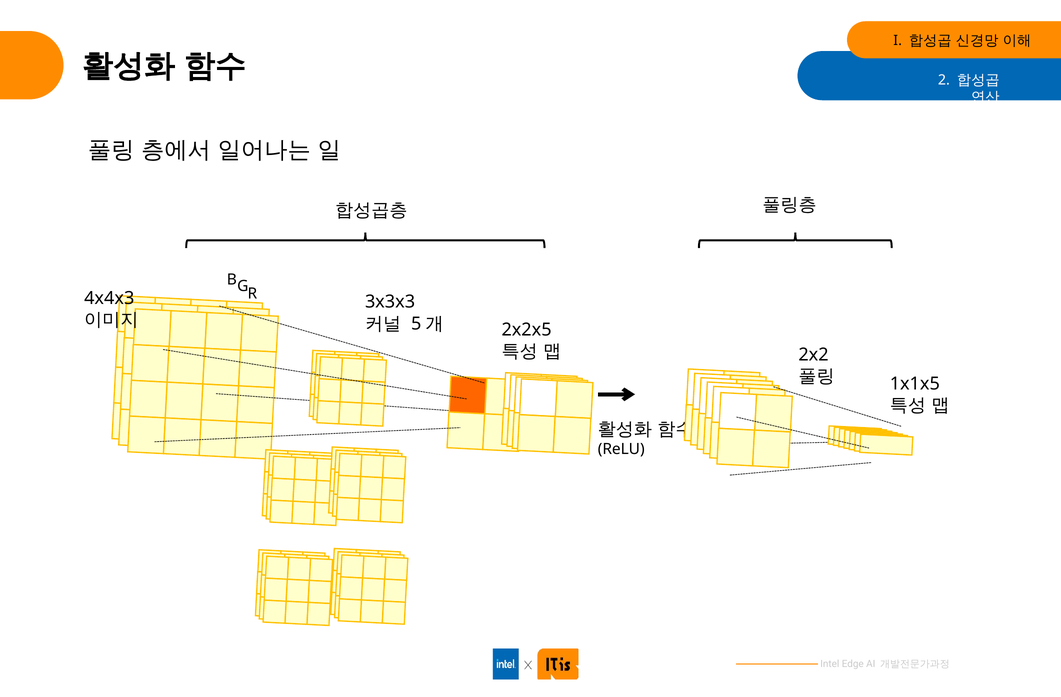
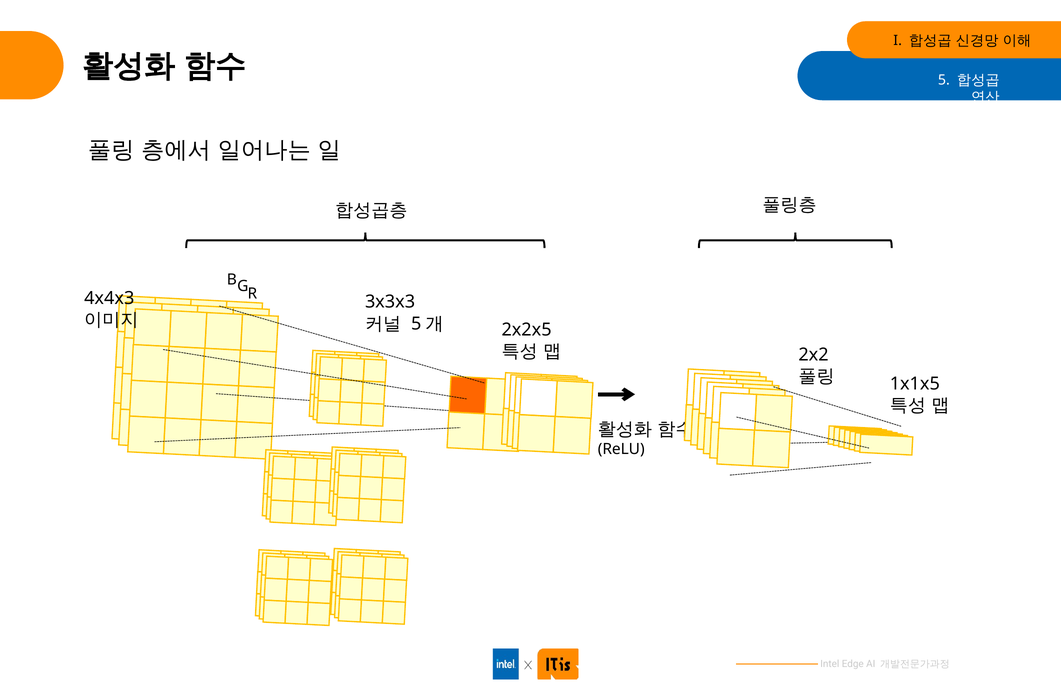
2: 2 -> 5
